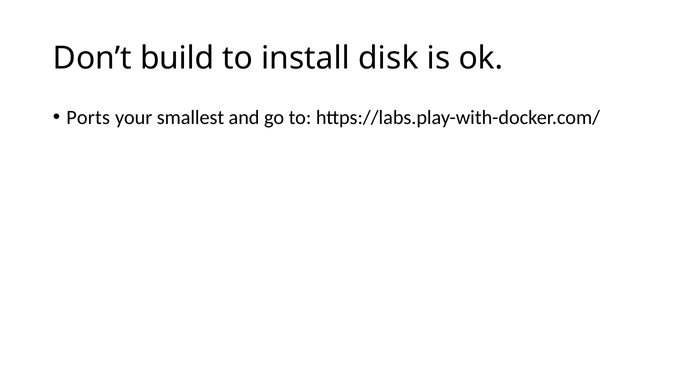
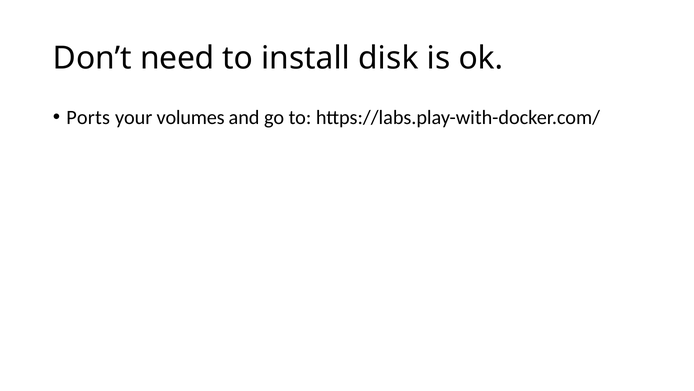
build: build -> need
smallest: smallest -> volumes
